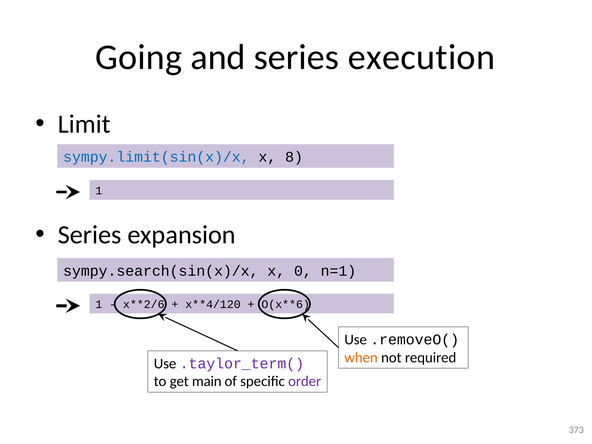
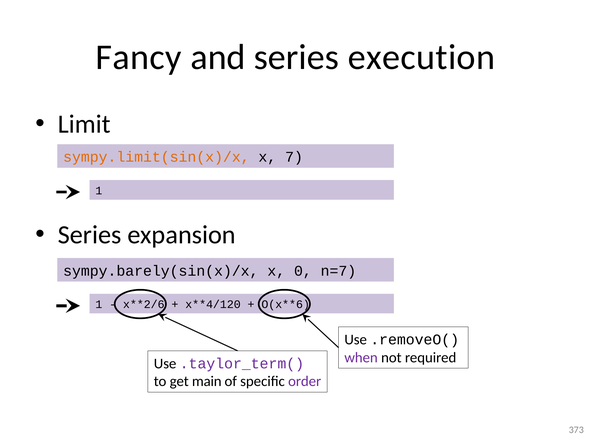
Going: Going -> Fancy
sympy.limit(sin(x)/x colour: blue -> orange
8: 8 -> 7
sympy.search(sin(x)/x: sympy.search(sin(x)/x -> sympy.barely(sin(x)/x
n=1: n=1 -> n=7
when colour: orange -> purple
